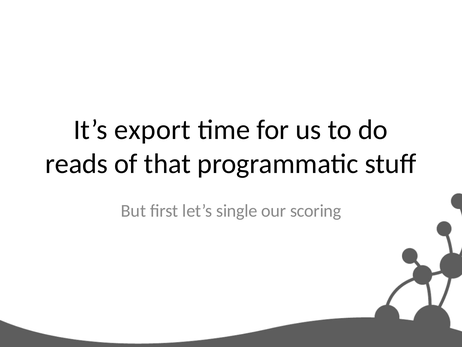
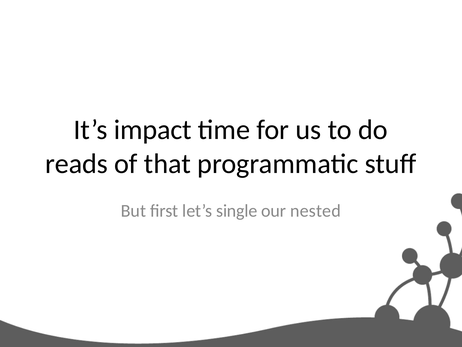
export: export -> impact
scoring: scoring -> nested
